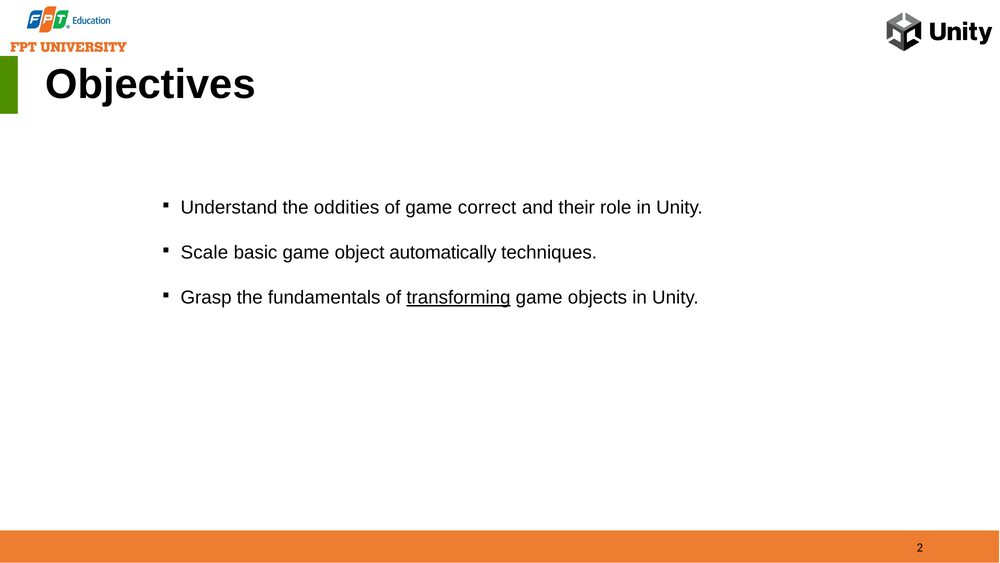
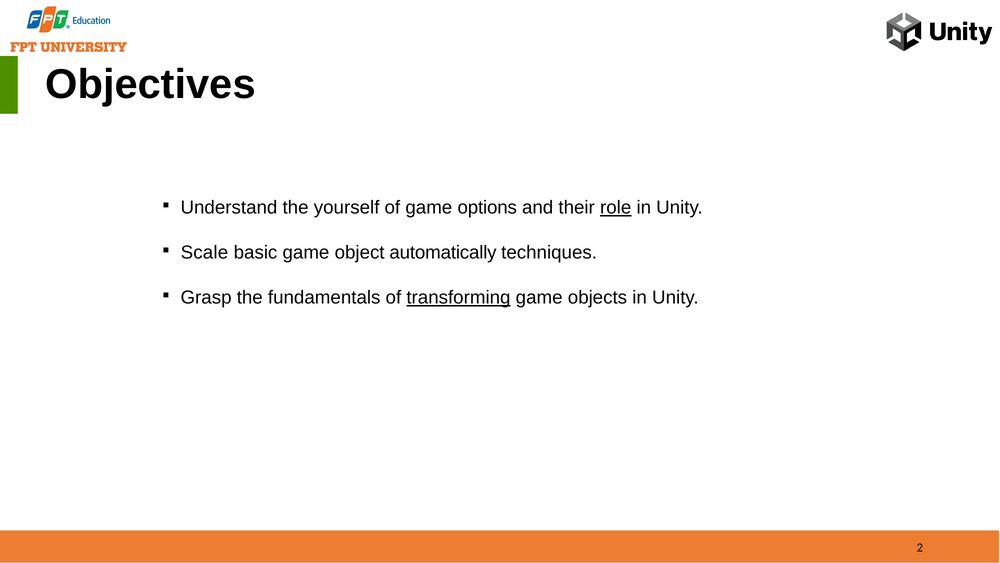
oddities: oddities -> yourself
correct: correct -> options
role underline: none -> present
